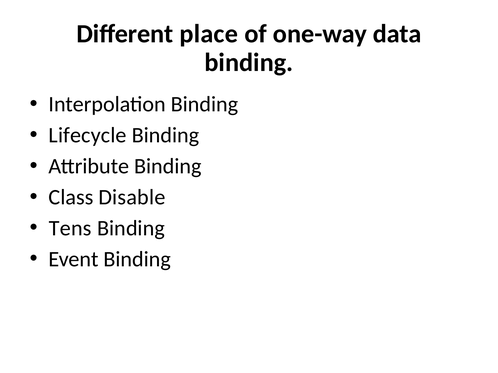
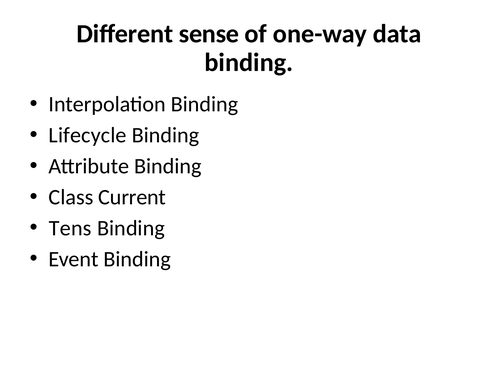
place: place -> sense
Disable: Disable -> Current
